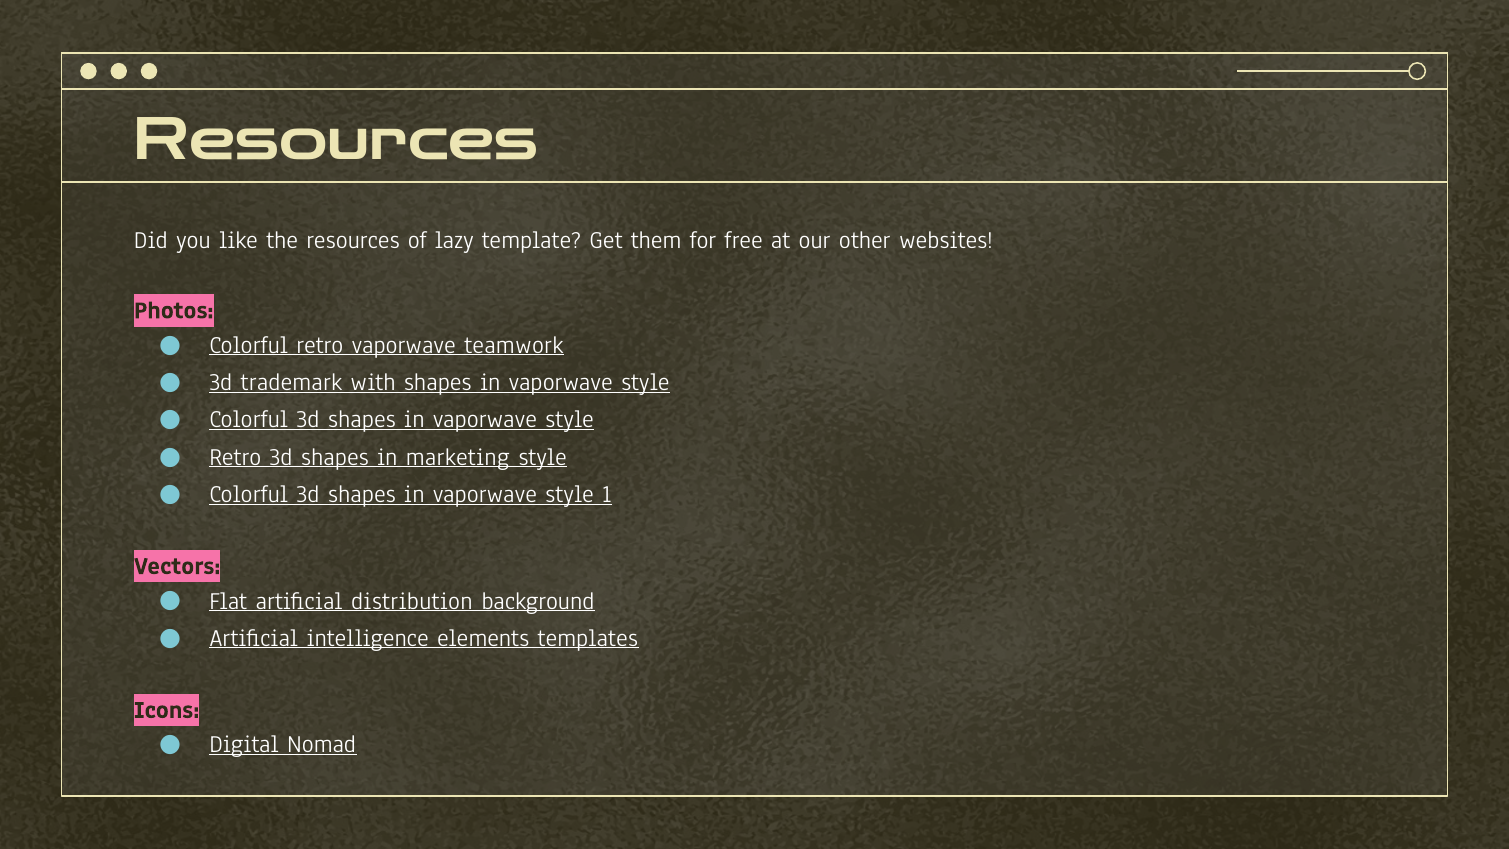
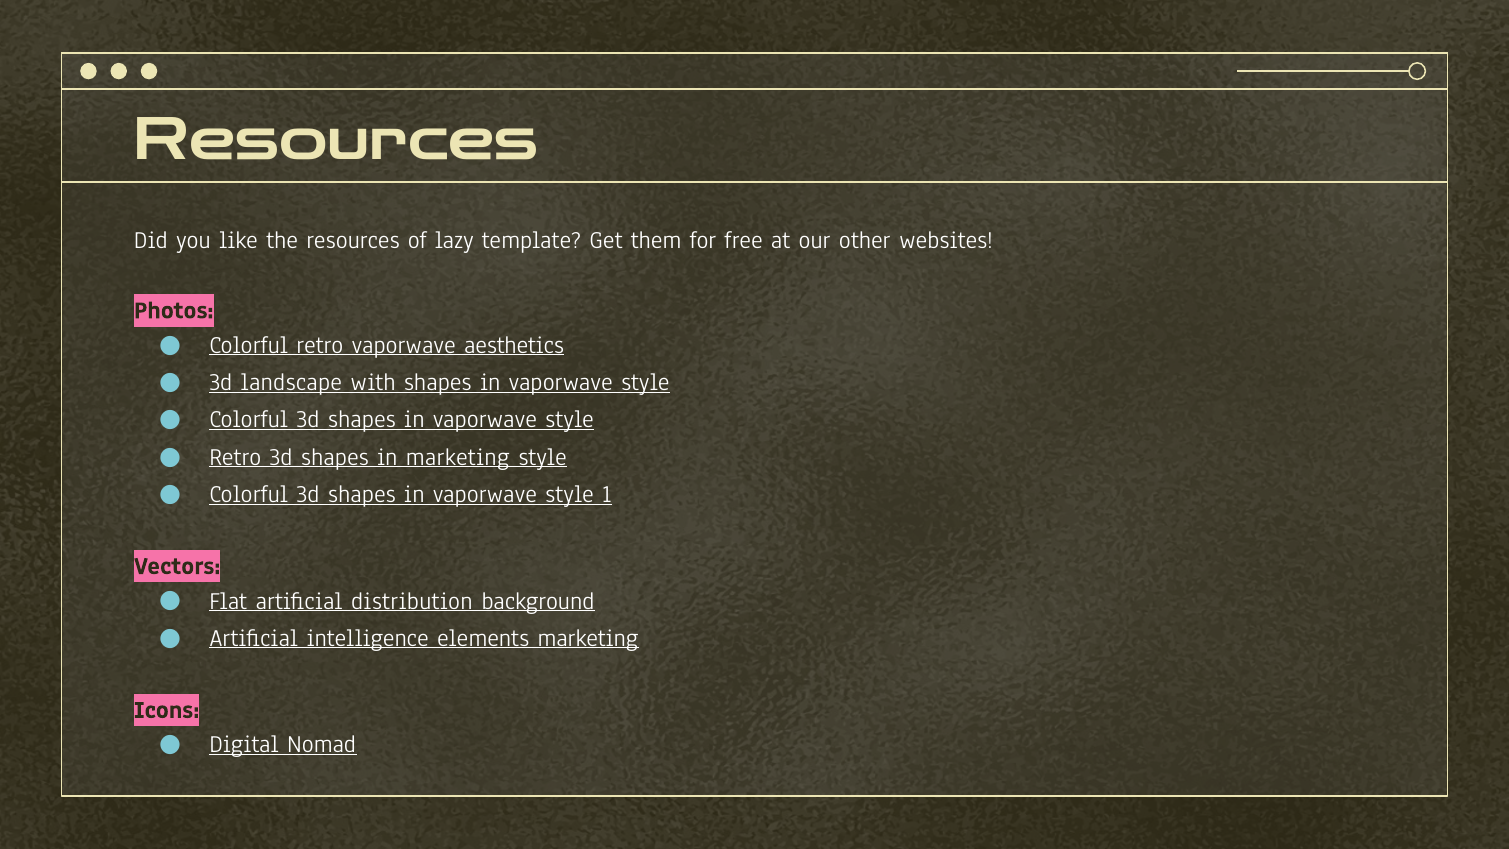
teamwork: teamwork -> aesthetics
trademark: trademark -> landscape
elements templates: templates -> marketing
